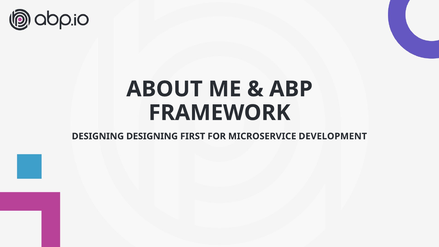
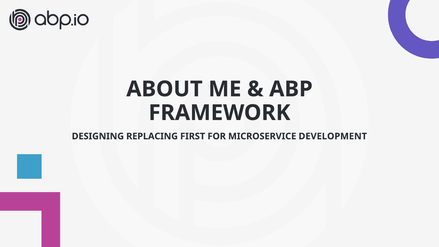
DESIGNING DESIGNING: DESIGNING -> REPLACING
